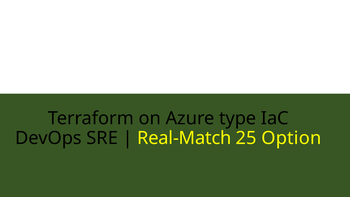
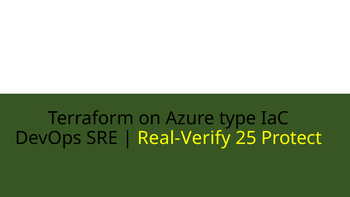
Real-Match: Real-Match -> Real-Verify
Option: Option -> Protect
